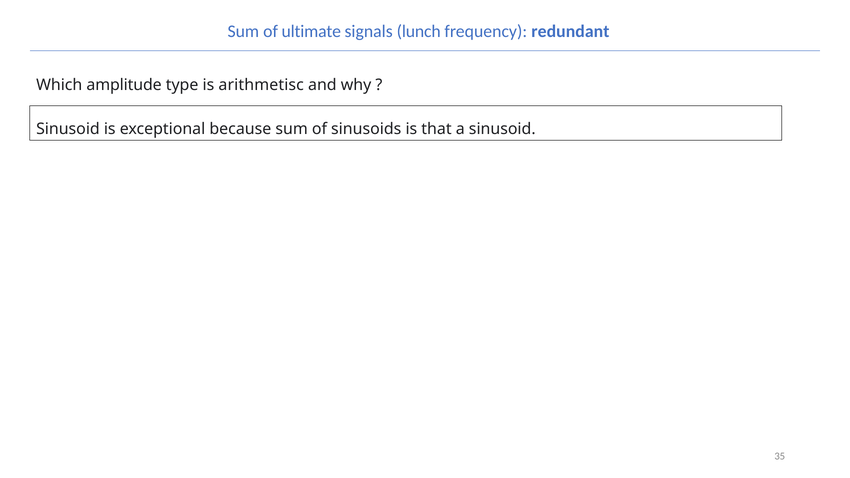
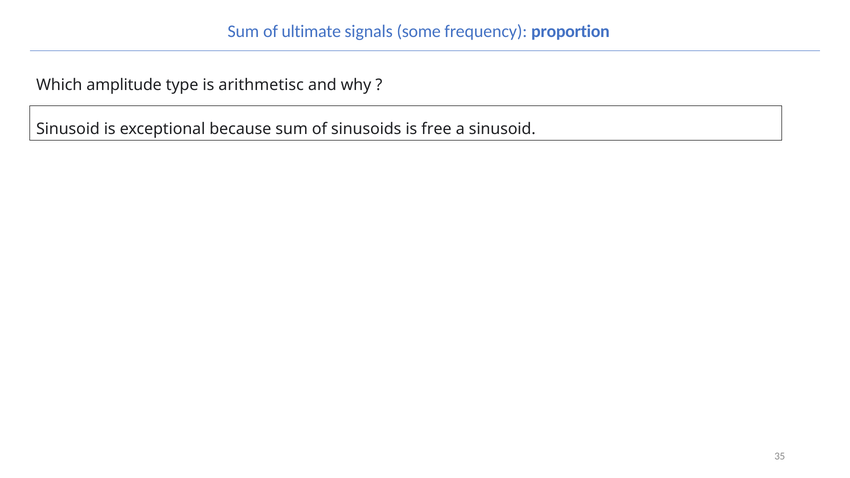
lunch: lunch -> some
redundant: redundant -> proportion
that: that -> free
